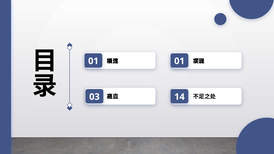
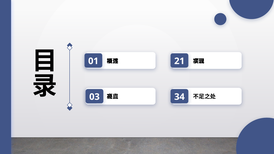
01 at (179, 61): 01 -> 21
14: 14 -> 34
